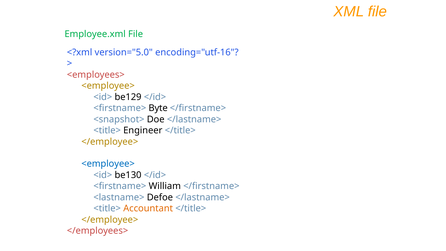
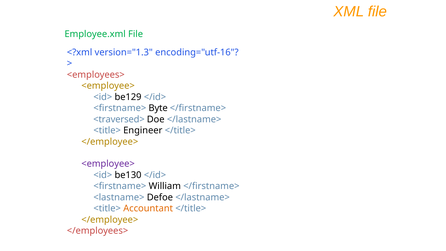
version="5.0: version="5.0 -> version="1.3
<snapshot>: <snapshot> -> <traversed>
<employee> at (108, 164) colour: blue -> purple
